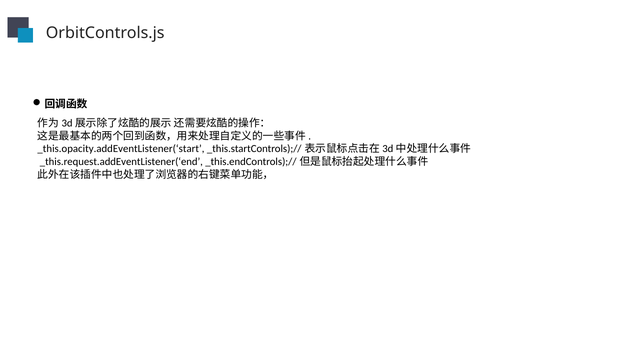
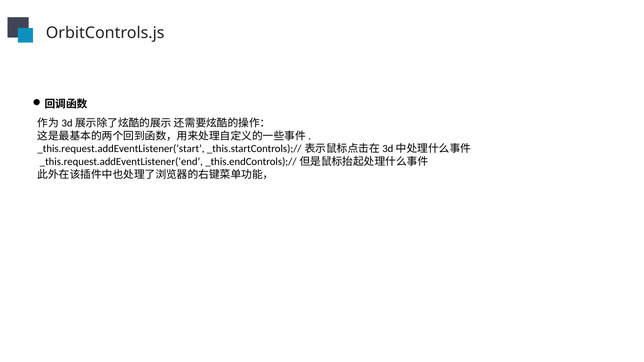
_this.opacity.addEventListener(‘start: _this.opacity.addEventListener(‘start -> _this.request.addEventListener(‘start
